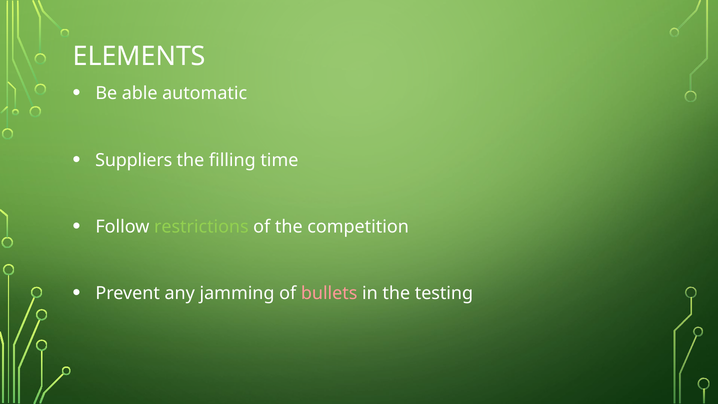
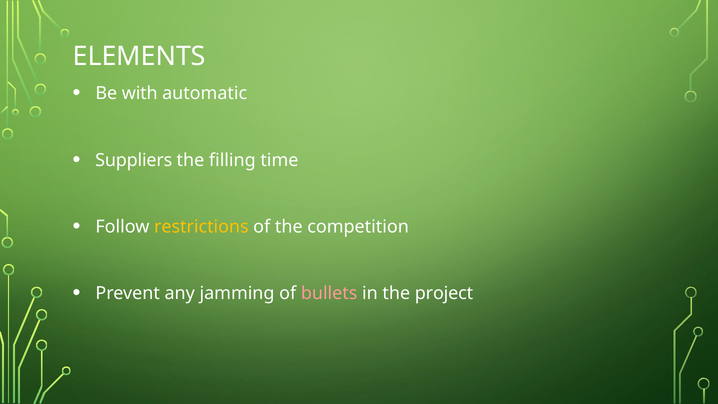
able: able -> with
restrictions colour: light green -> yellow
testing: testing -> project
